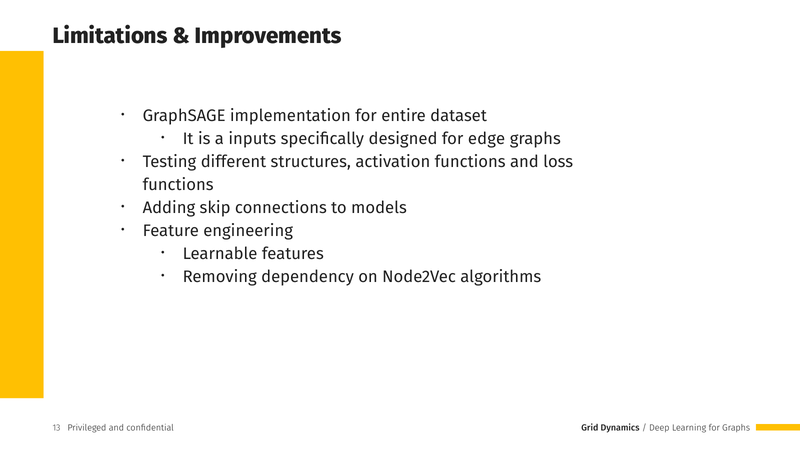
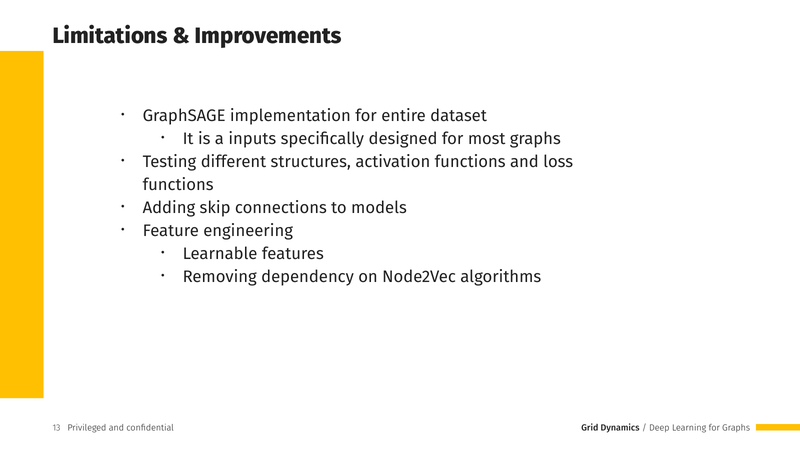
edge: edge -> most
